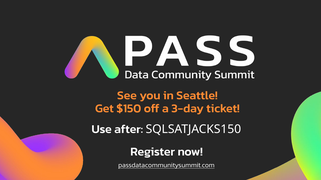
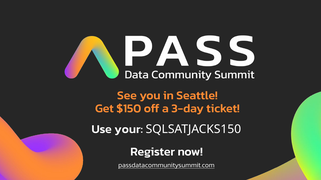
after: after -> your
